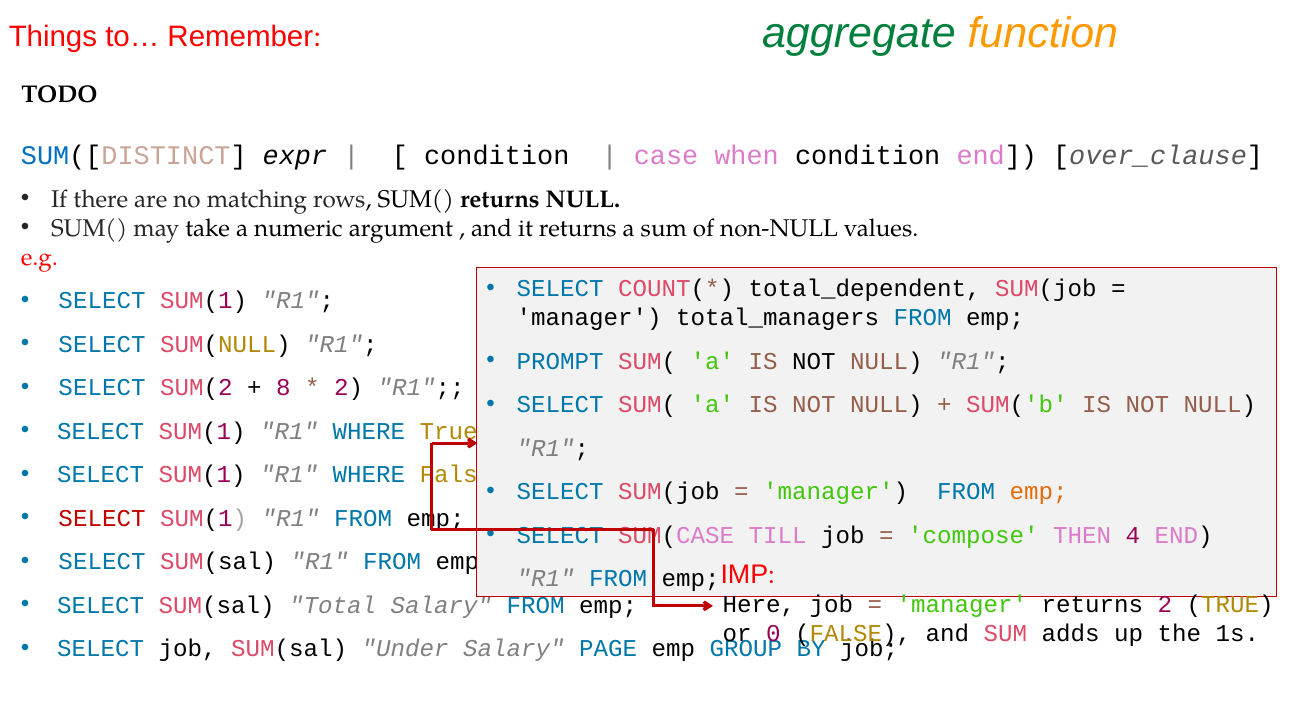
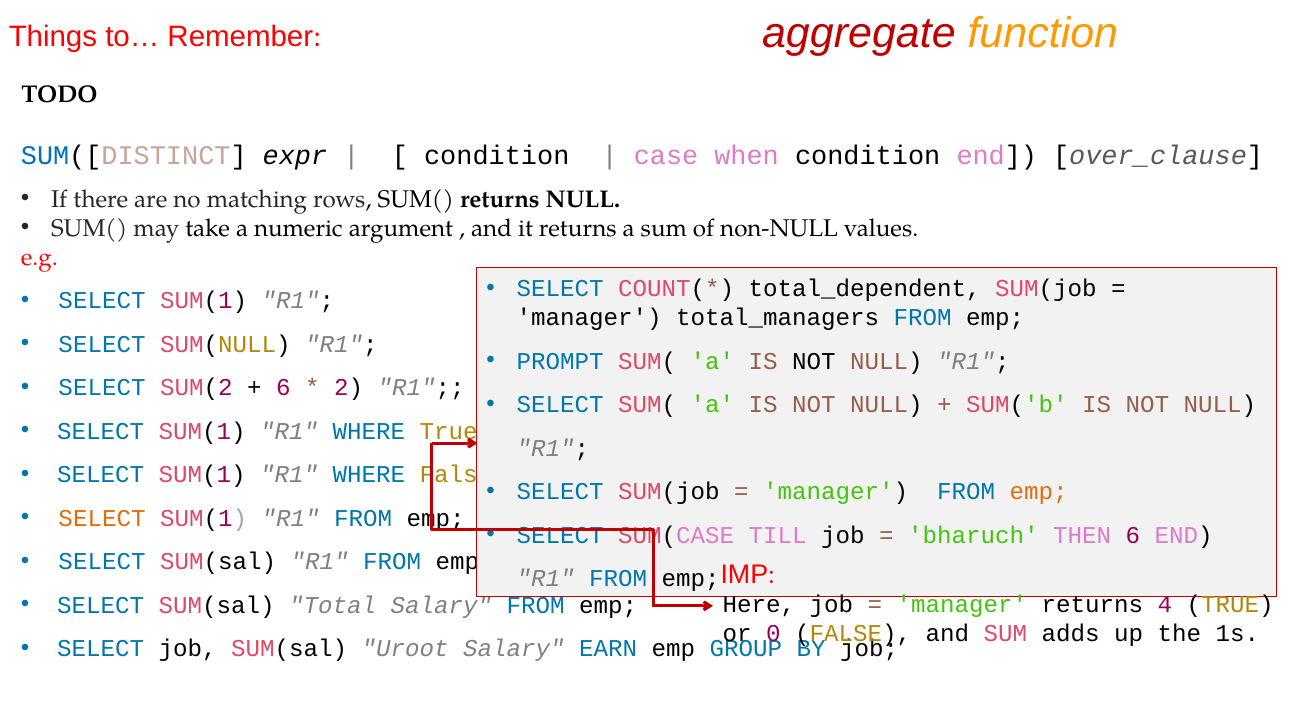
aggregate colour: green -> red
8 at (283, 388): 8 -> 6
SELECT at (102, 518) colour: red -> orange
compose: compose -> bharuch
THEN 4: 4 -> 6
returns 2: 2 -> 4
Under: Under -> Uroot
PAGE: PAGE -> EARN
